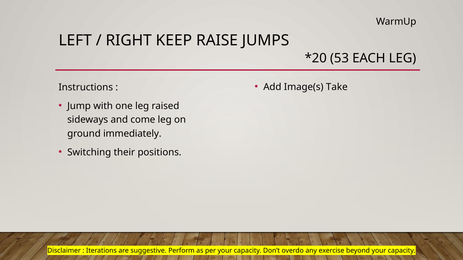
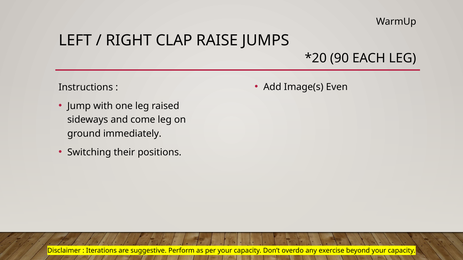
KEEP: KEEP -> CLAP
53: 53 -> 90
Take: Take -> Even
